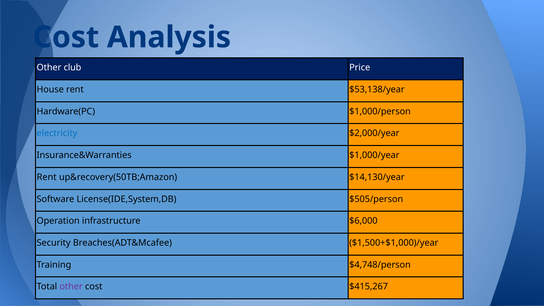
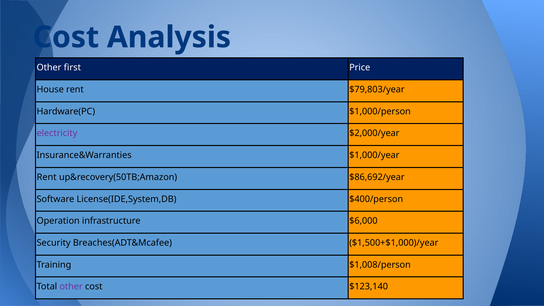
club: club -> first
$53,138/year: $53,138/year -> $79,803/year
electricity colour: blue -> purple
$14,130/year: $14,130/year -> $86,692/year
$505/person: $505/person -> $400/person
$4,748/person: $4,748/person -> $1,008/person
$415,267: $415,267 -> $123,140
